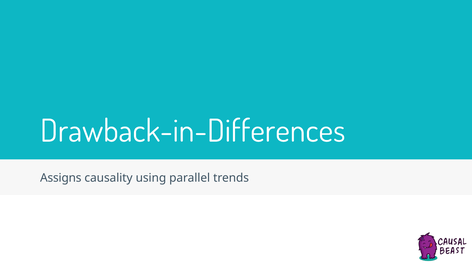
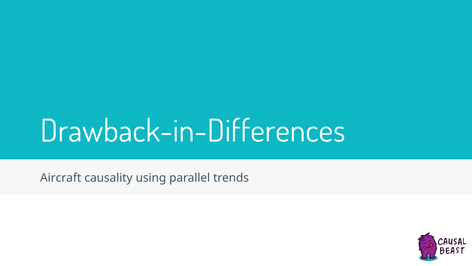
Assigns: Assigns -> Aircraft
